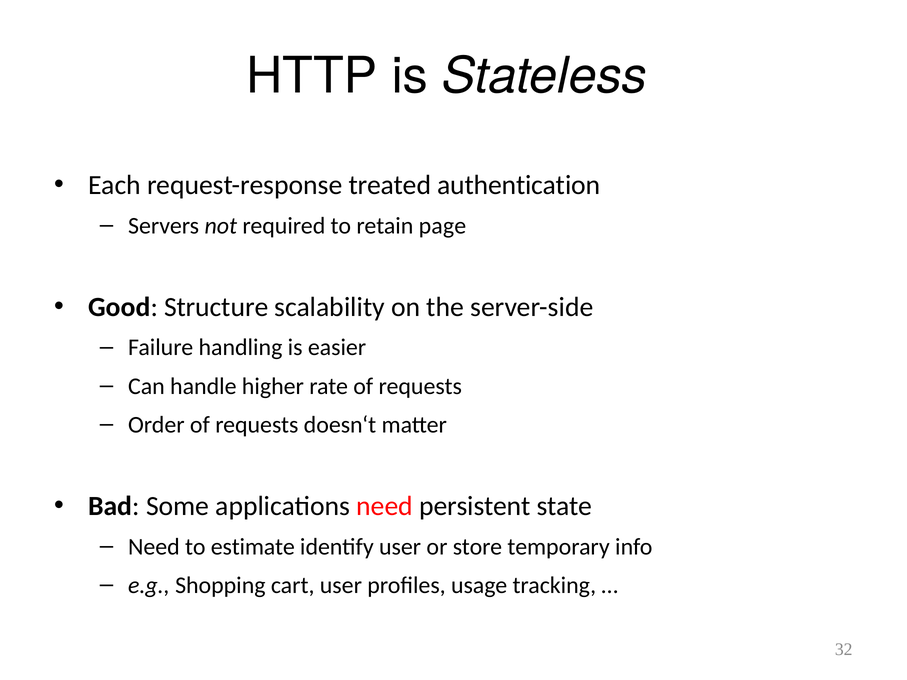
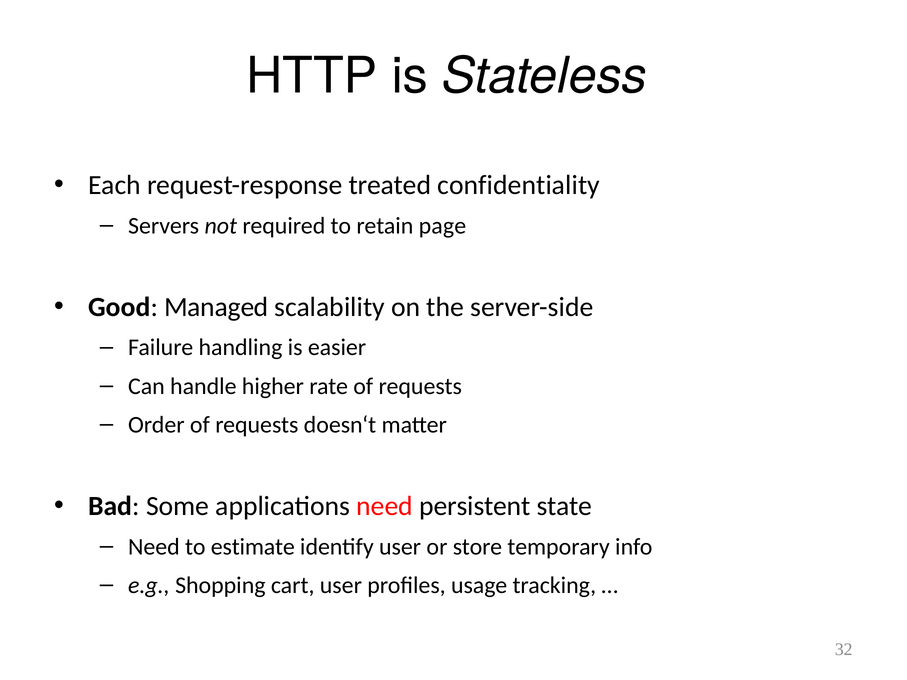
authentication: authentication -> confidentiality
Structure: Structure -> Managed
